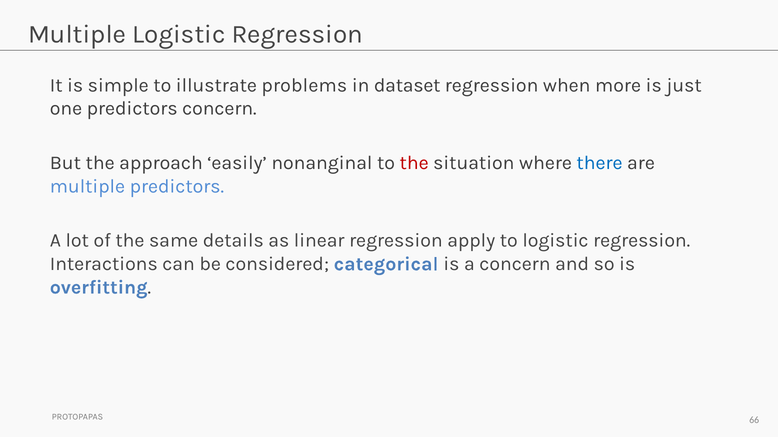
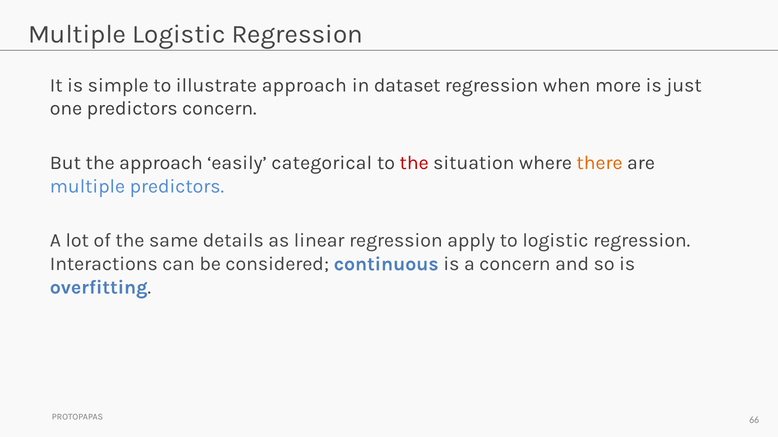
illustrate problems: problems -> approach
nonanginal: nonanginal -> categorical
there colour: blue -> orange
categorical: categorical -> continuous
